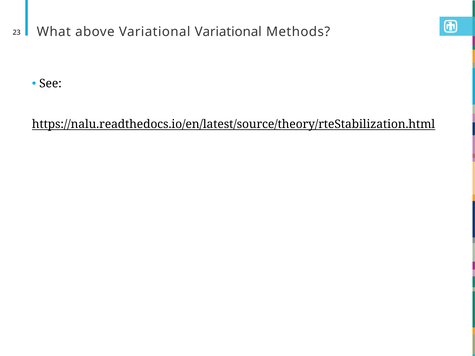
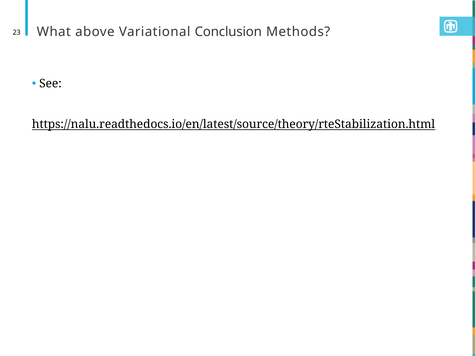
Variational Variational: Variational -> Conclusion
